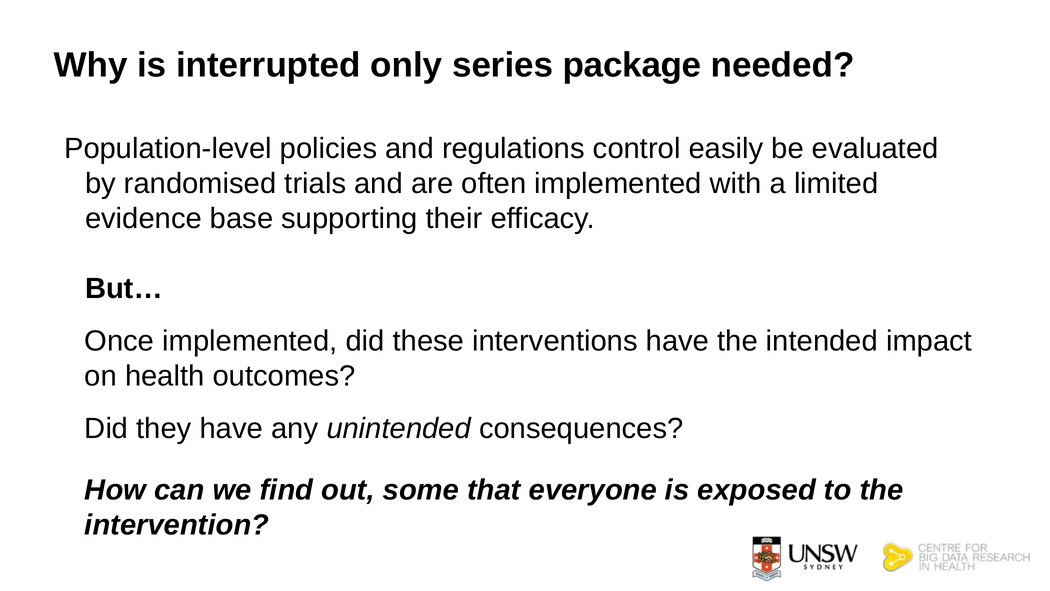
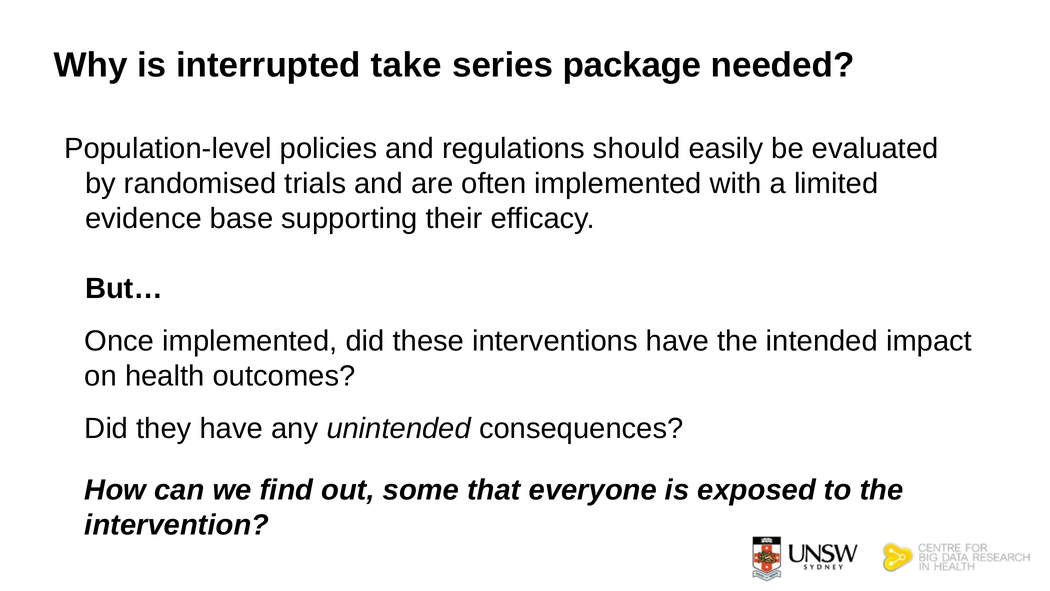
only: only -> take
control: control -> should
